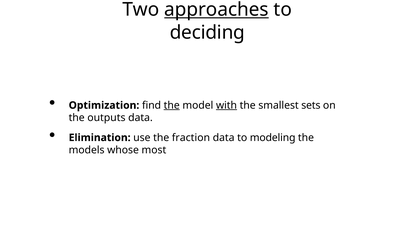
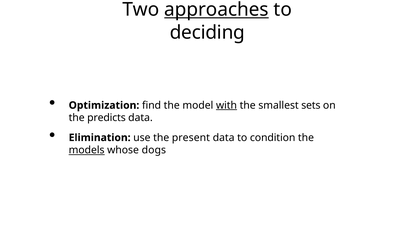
the at (172, 105) underline: present -> none
outputs: outputs -> predicts
fraction: fraction -> present
modeling: modeling -> condition
models underline: none -> present
most: most -> dogs
